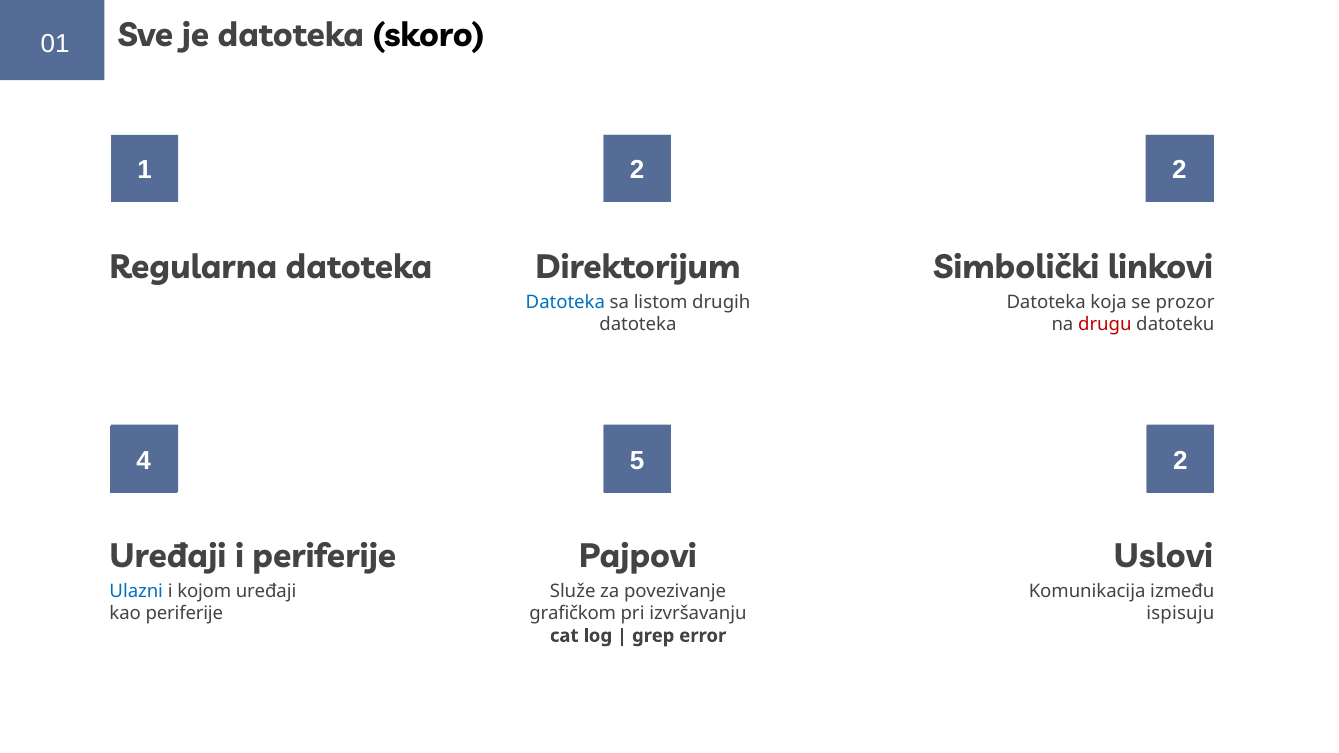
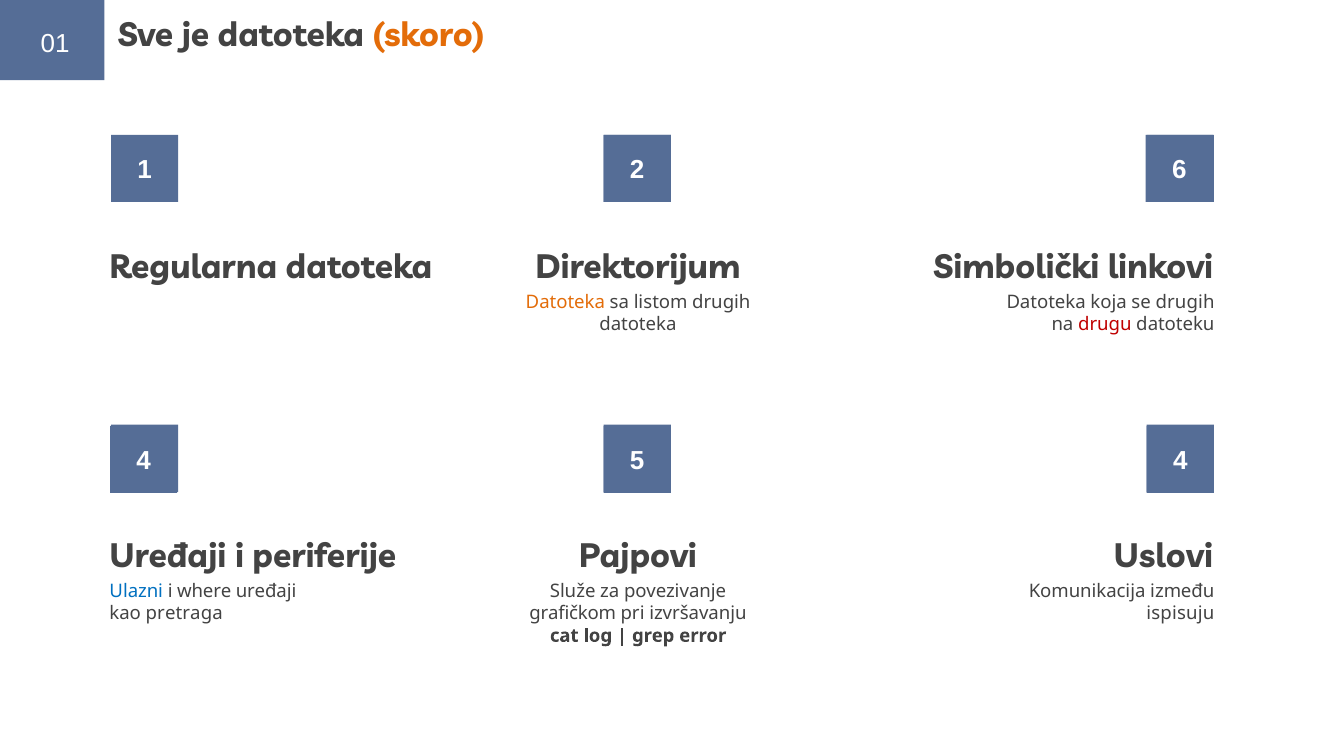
skoro colour: black -> orange
2 2: 2 -> 6
Datoteka at (565, 302) colour: blue -> orange
se prozor: prozor -> drugih
5 2: 2 -> 4
kojom: kojom -> where
kao periferije: periferije -> pretraga
